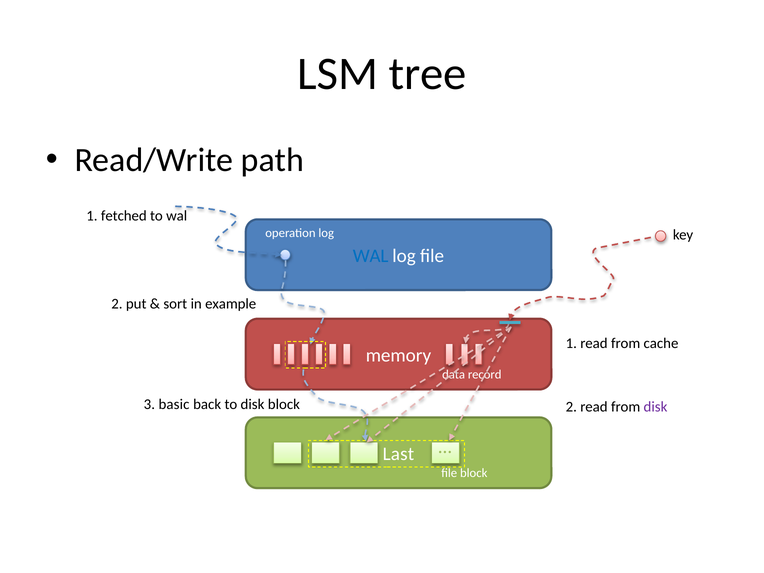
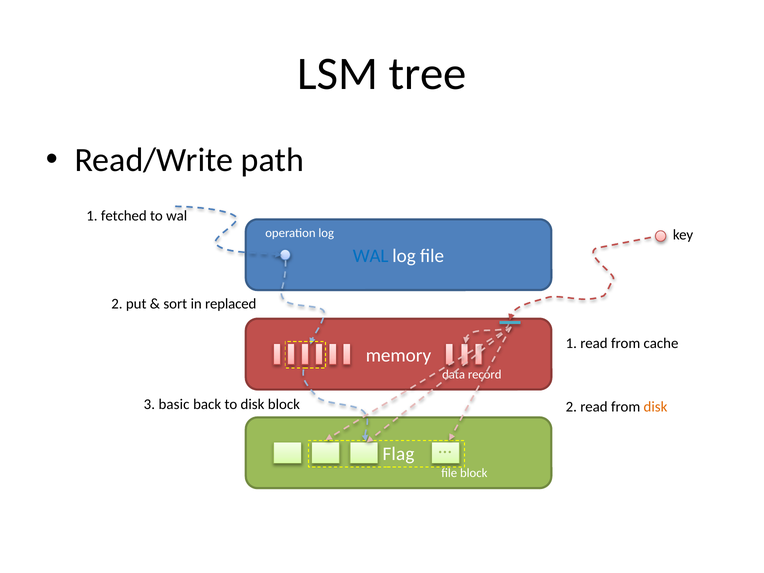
example: example -> replaced
disk at (656, 407) colour: purple -> orange
Last: Last -> Flag
